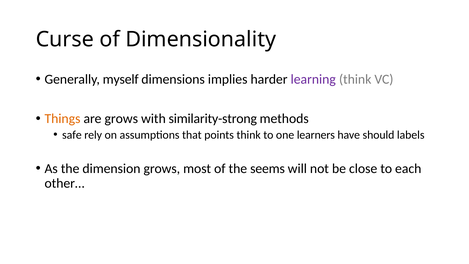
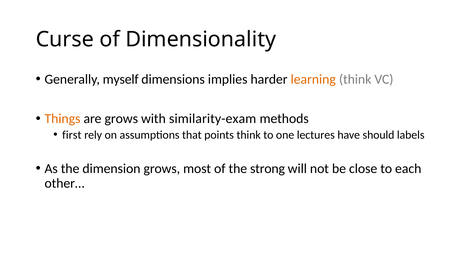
learning colour: purple -> orange
similarity-strong: similarity-strong -> similarity-exam
safe: safe -> first
learners: learners -> lectures
seems: seems -> strong
